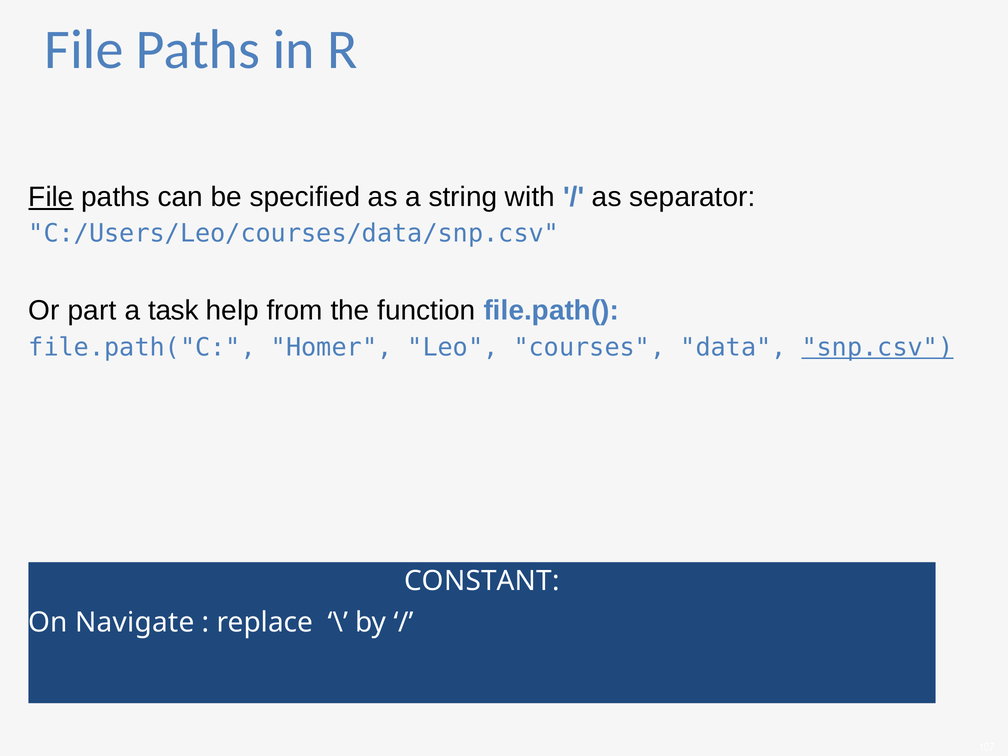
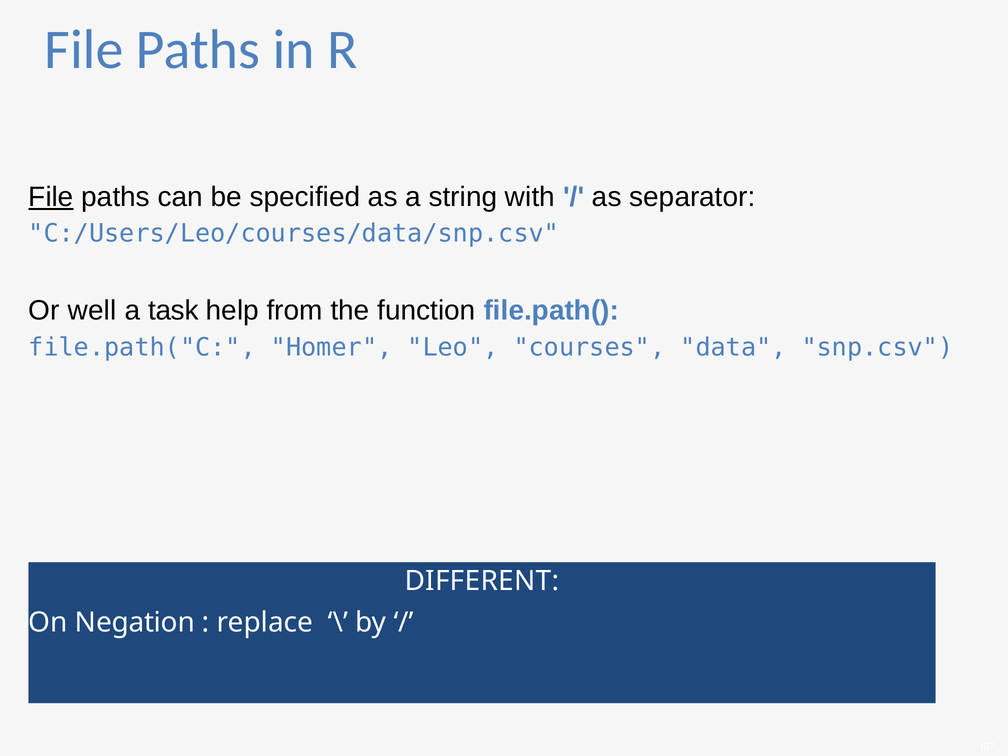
part: part -> well
snp.csv underline: present -> none
CONSTANT: CONSTANT -> DIFFERENT
Navigate: Navigate -> Negation
